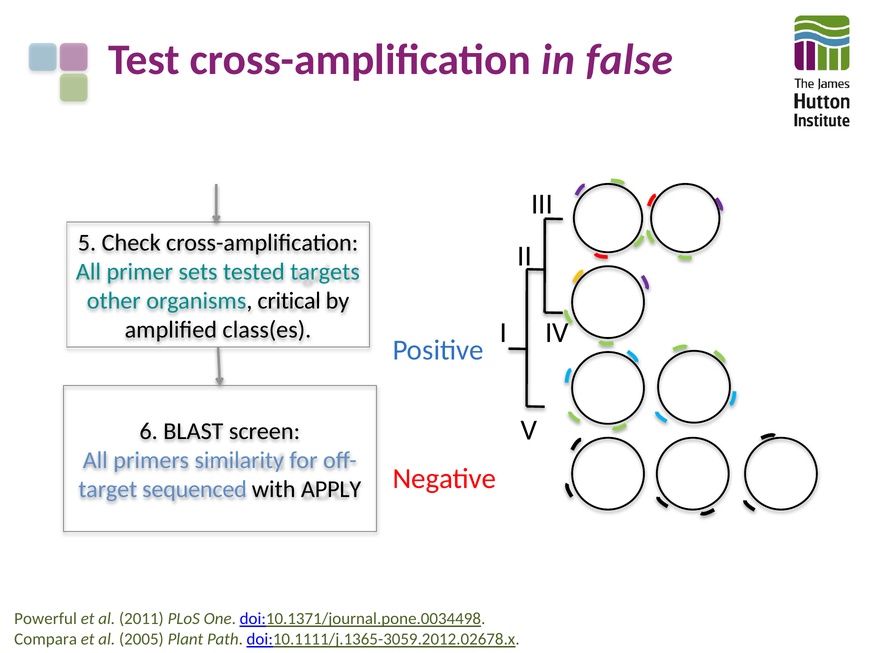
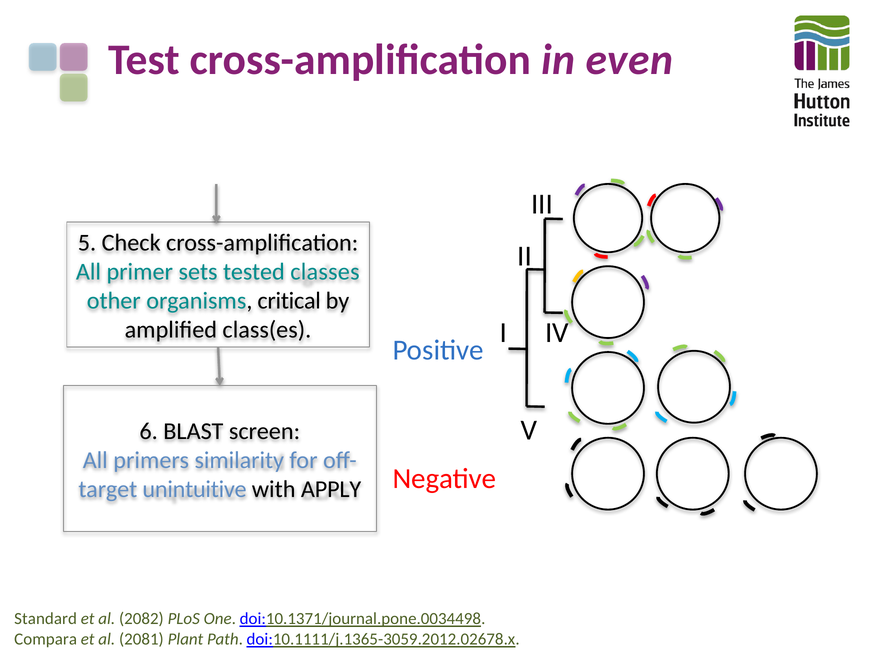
false: false -> even
targets: targets -> classes
sequenced: sequenced -> unintuitive
Powerful: Powerful -> Standard
2011: 2011 -> 2082
2005: 2005 -> 2081
